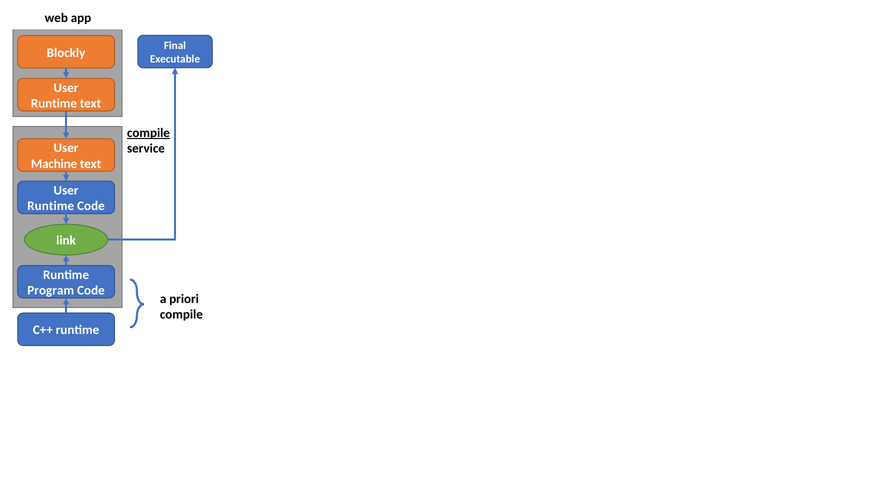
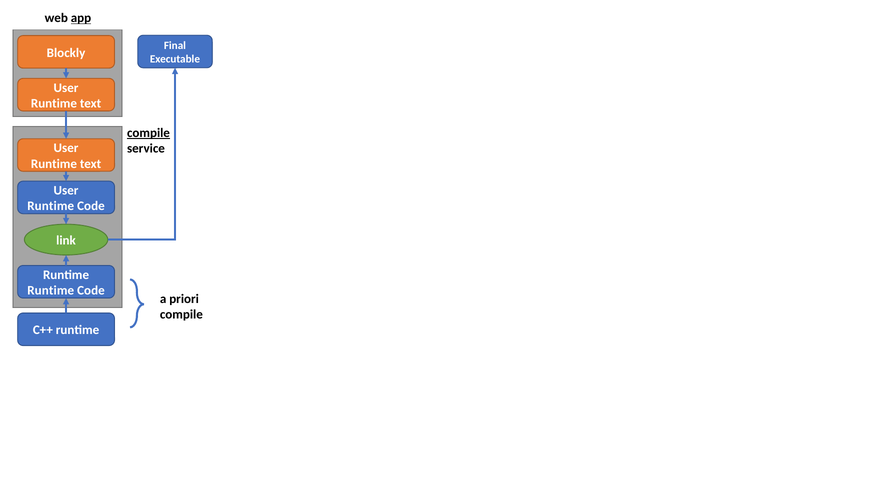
app underline: none -> present
Machine at (54, 164): Machine -> Runtime
Program at (51, 291): Program -> Runtime
